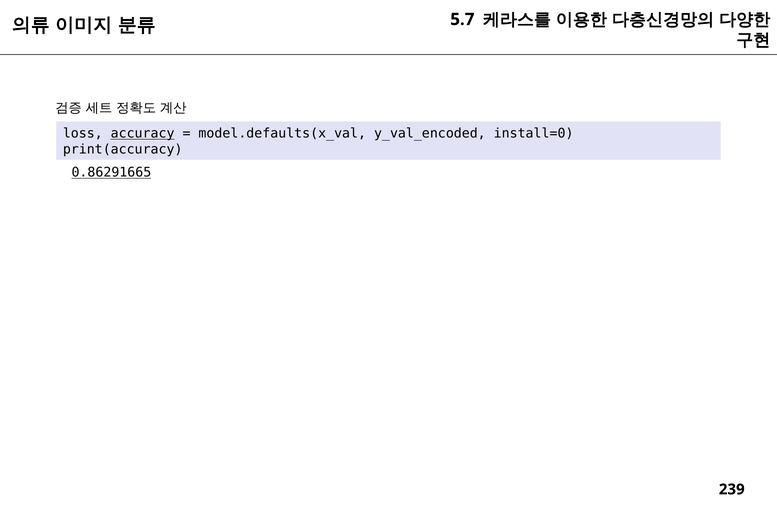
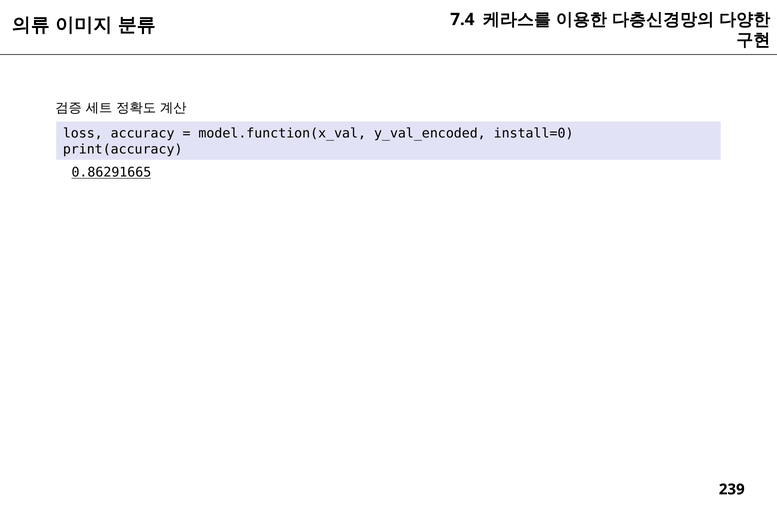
5.7: 5.7 -> 7.4
accuracy underline: present -> none
model.defaults(x_val: model.defaults(x_val -> model.function(x_val
